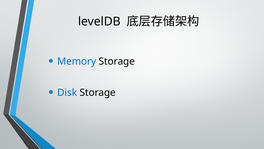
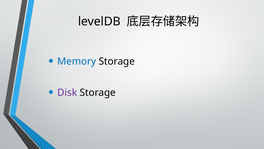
Disk colour: blue -> purple
